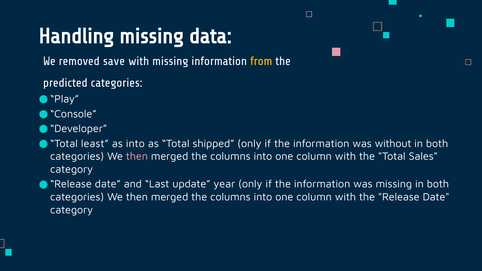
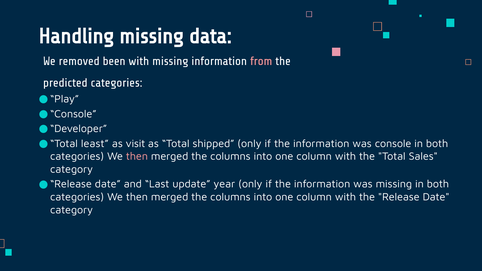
save: save -> been
from colour: yellow -> pink
as into: into -> visit
without: without -> console
